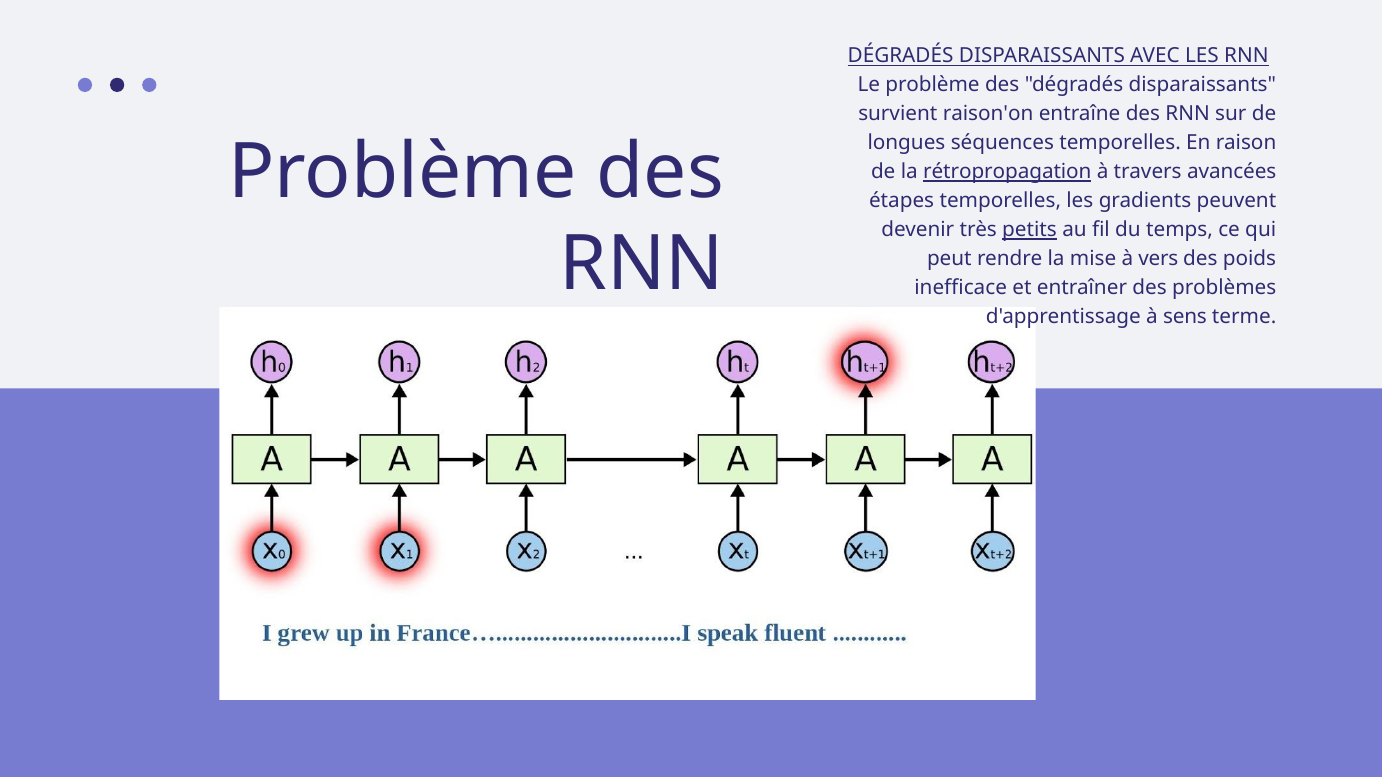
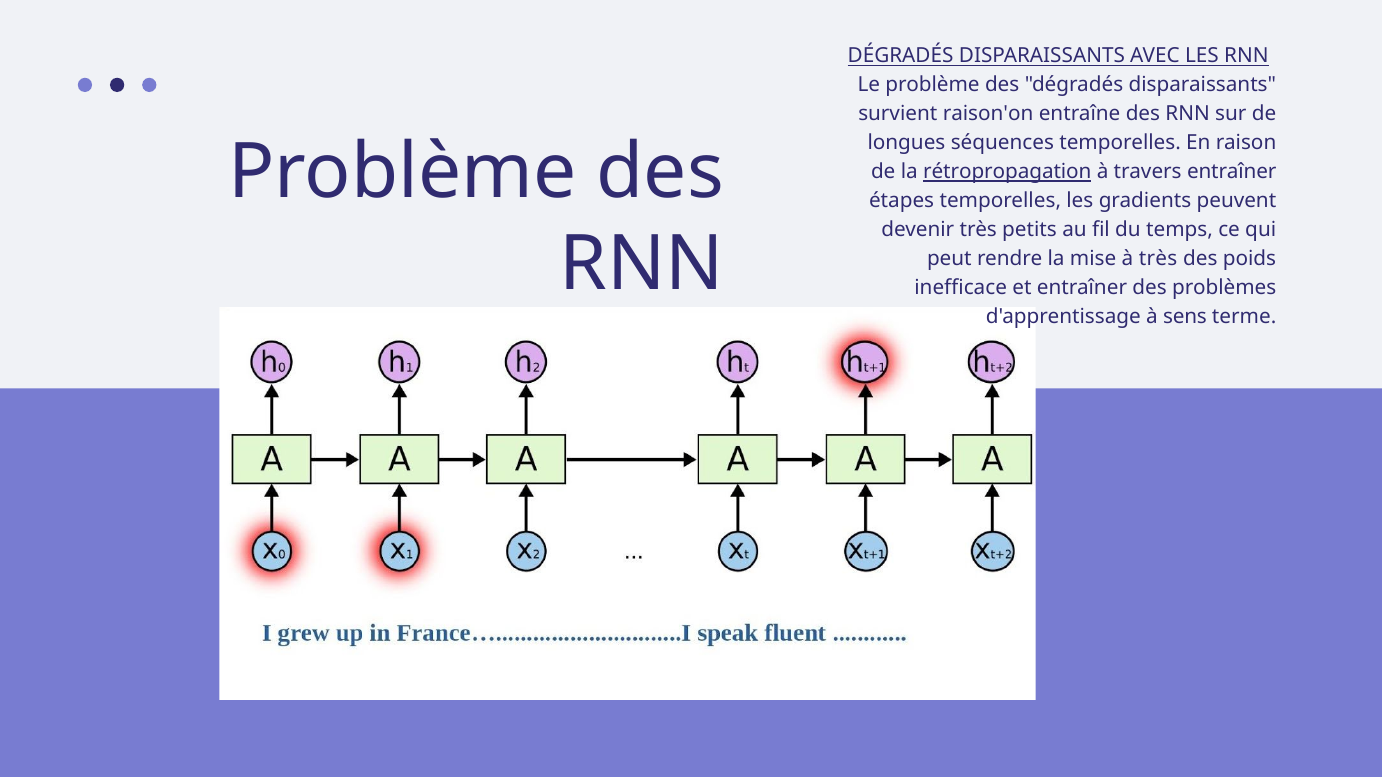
travers avancées: avancées -> entraîner
petits underline: present -> none
à vers: vers -> très
